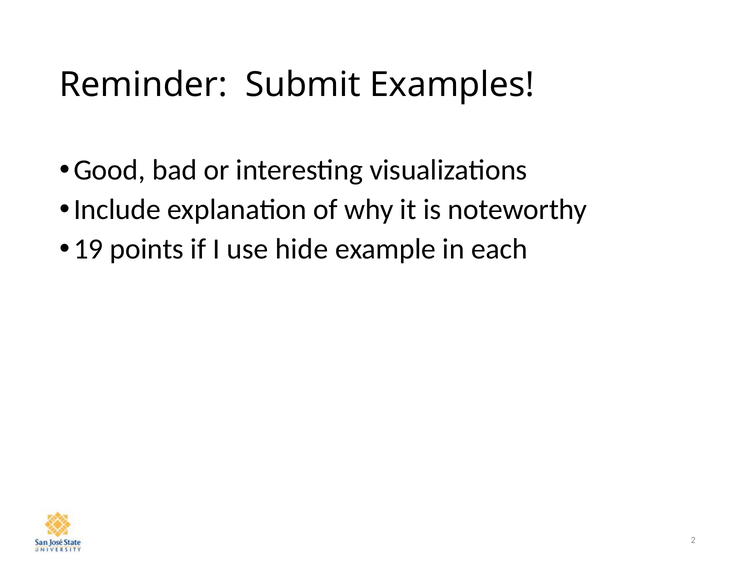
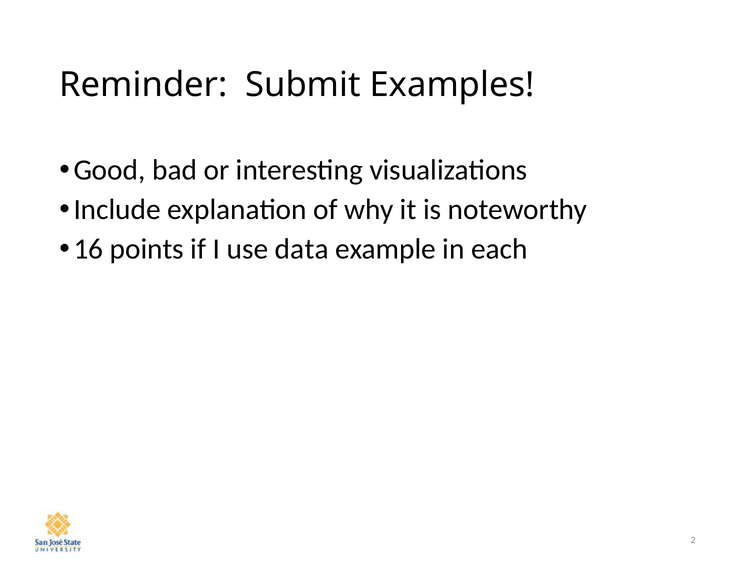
19: 19 -> 16
hide: hide -> data
